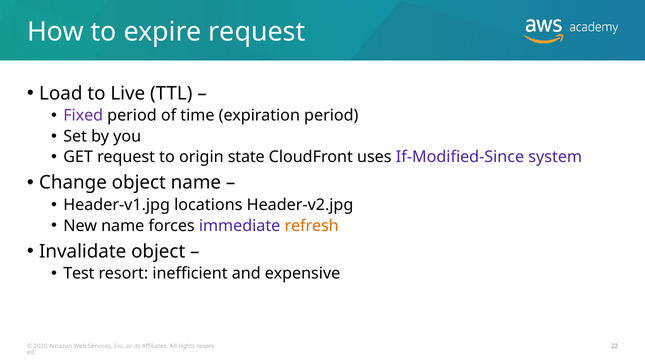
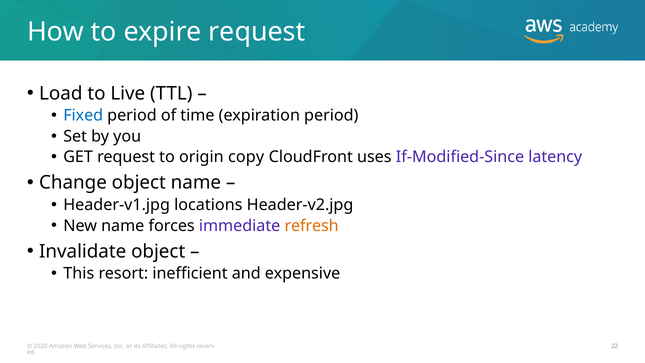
Fixed colour: purple -> blue
state: state -> copy
system: system -> latency
Test: Test -> This
